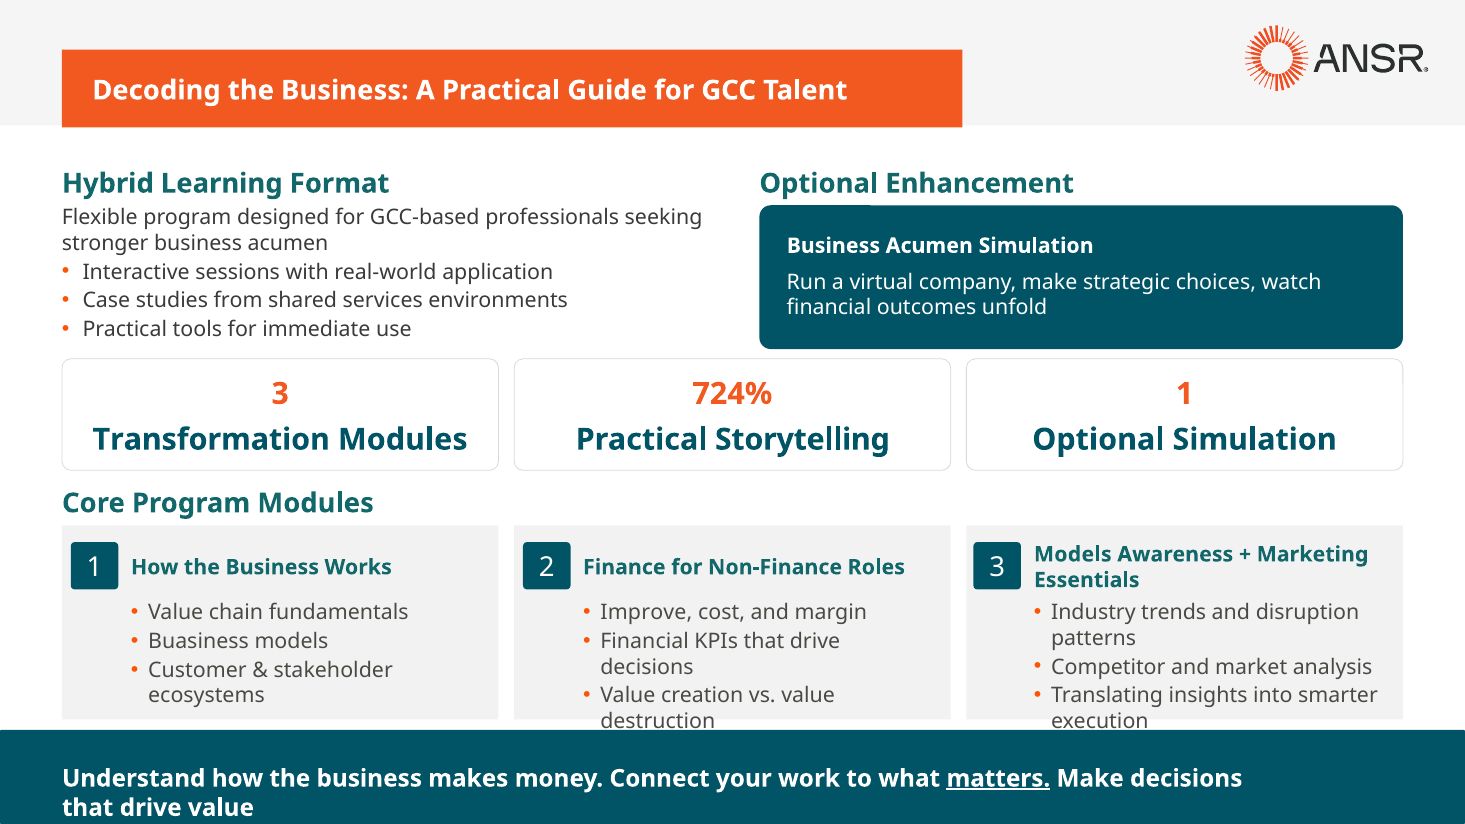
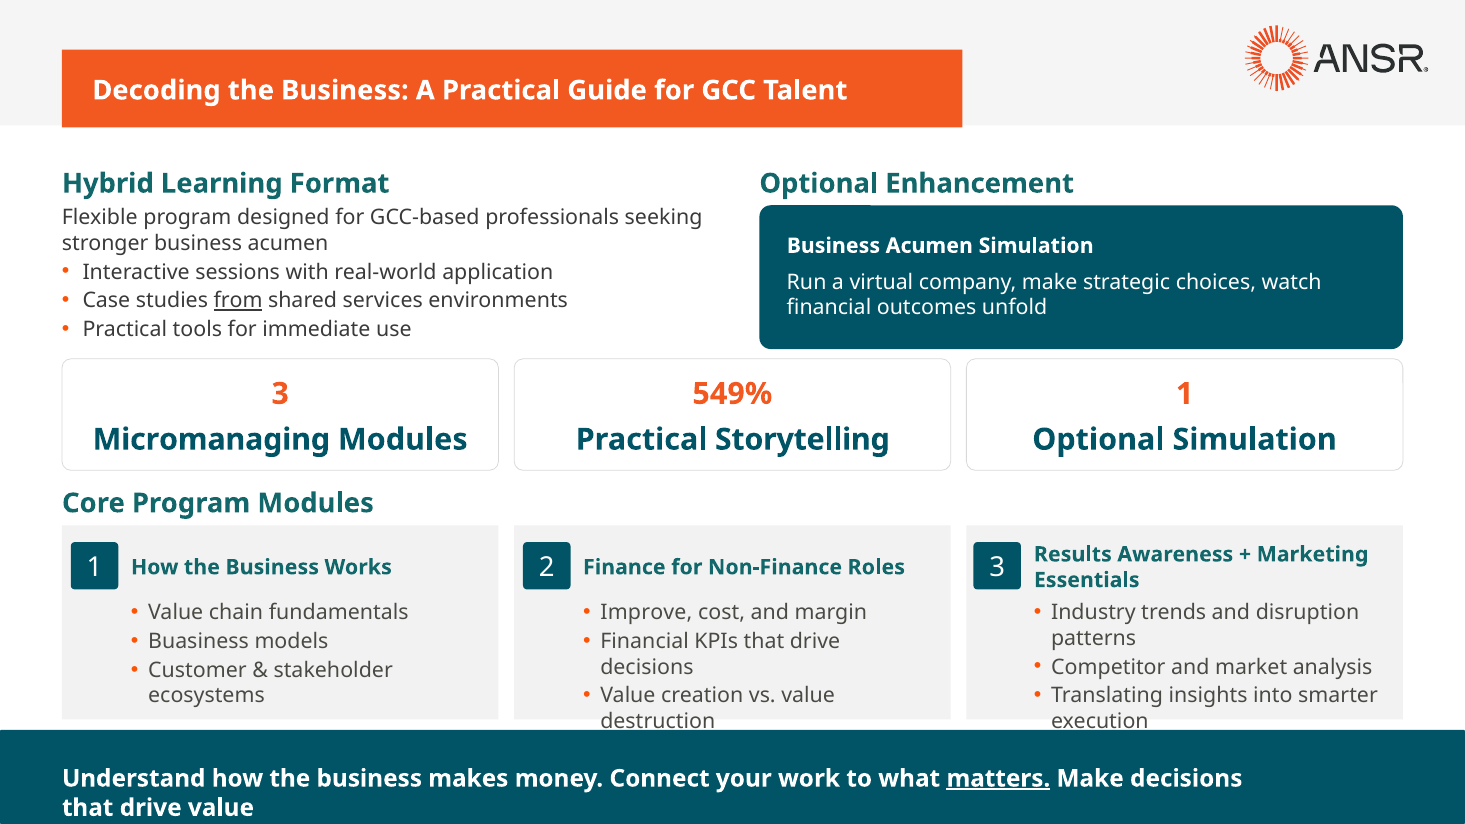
from underline: none -> present
724%: 724% -> 549%
Transformation: Transformation -> Micromanaging
3 Models: Models -> Results
